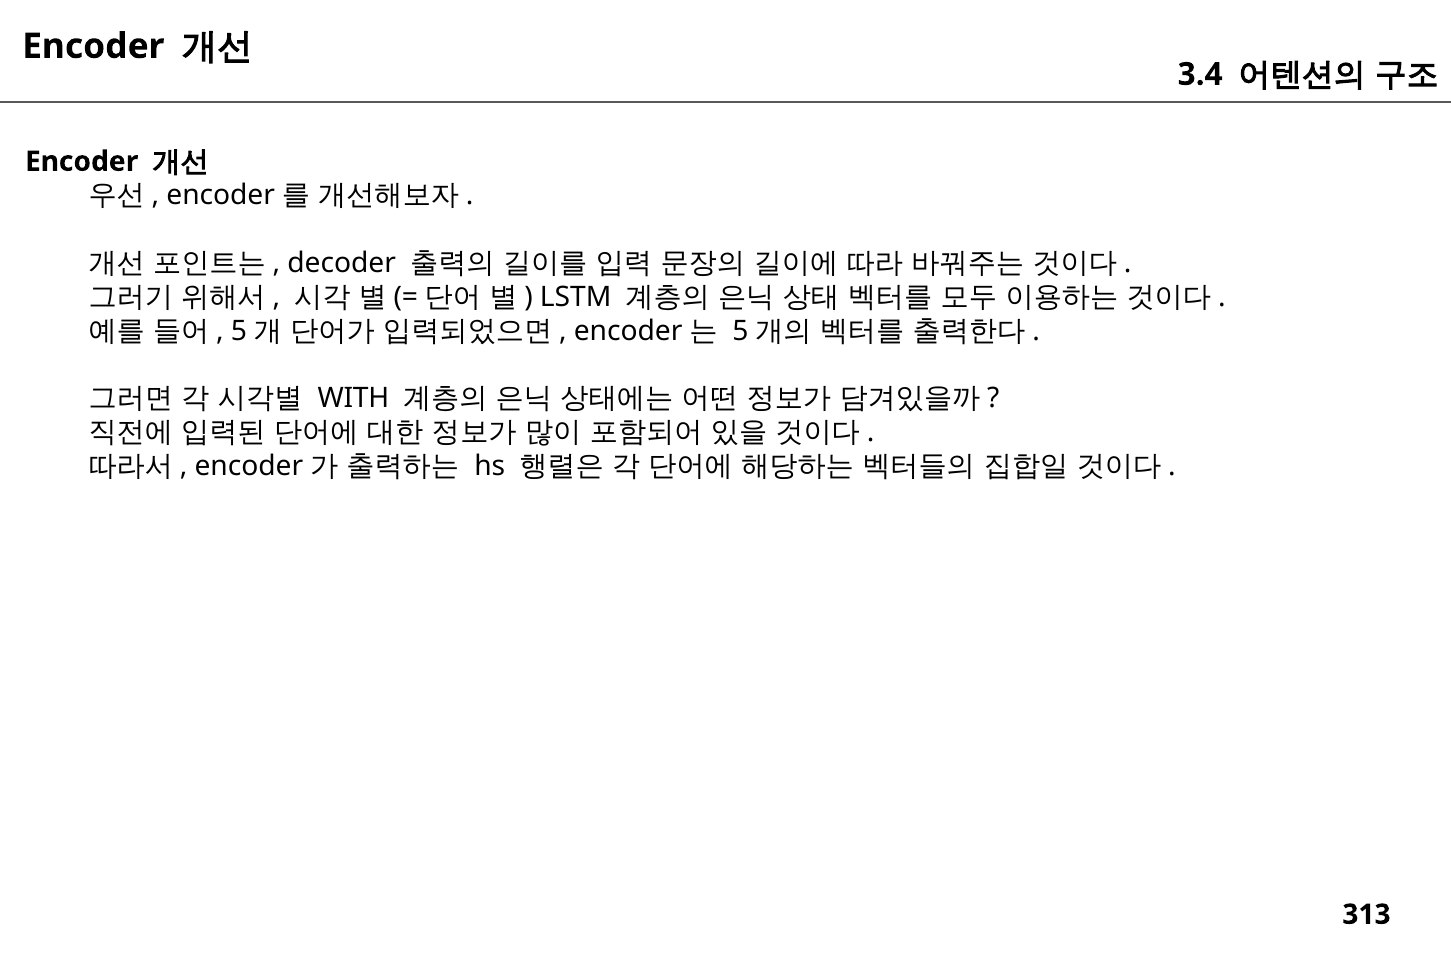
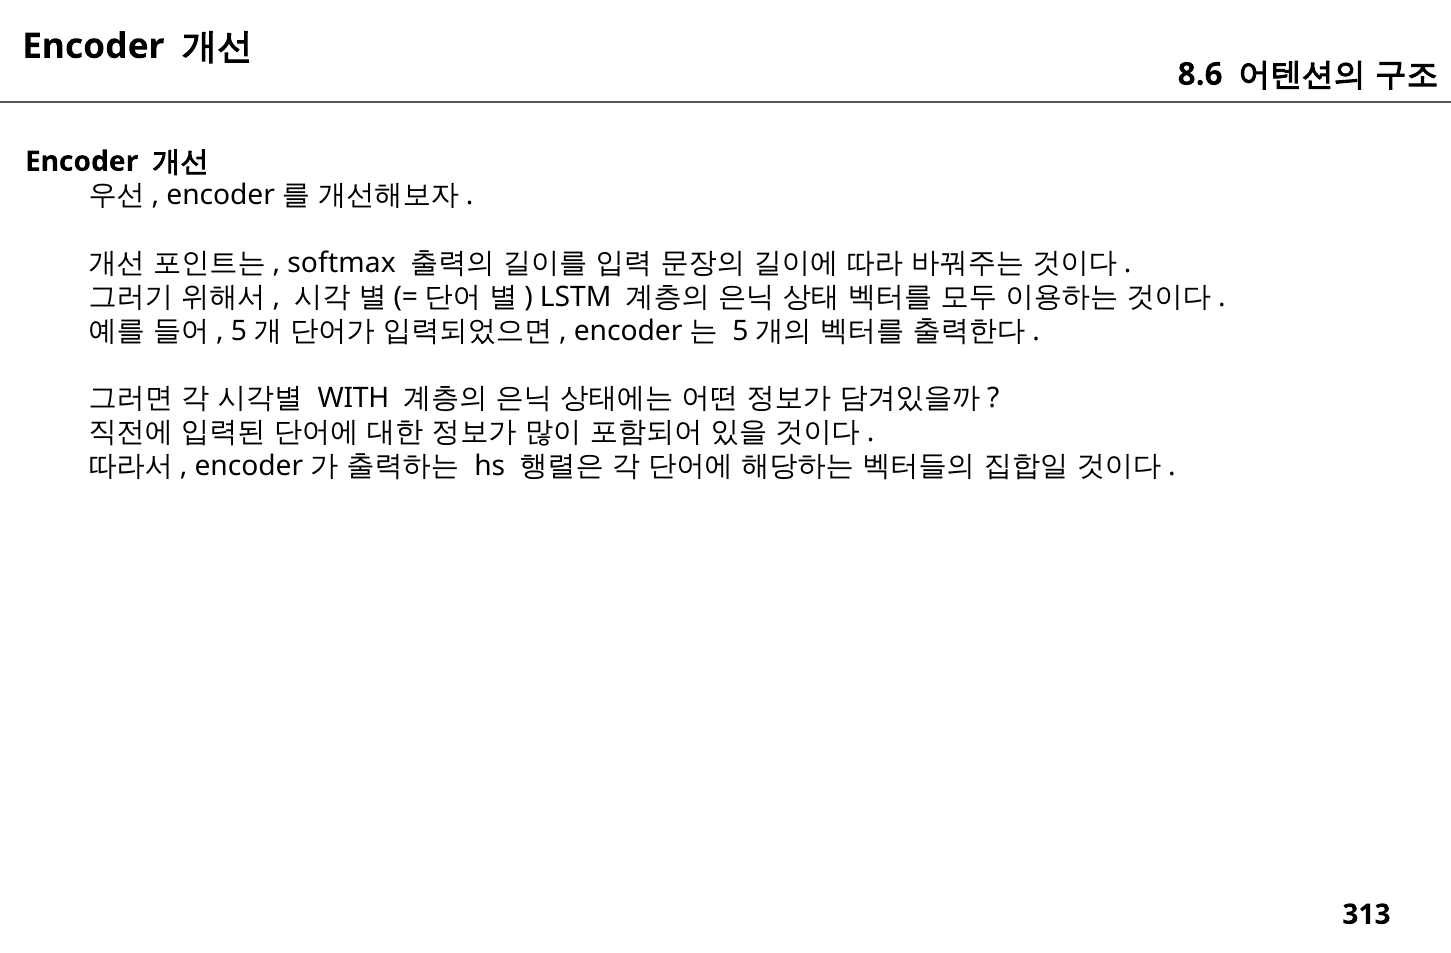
3.4: 3.4 -> 8.6
decoder: decoder -> softmax
